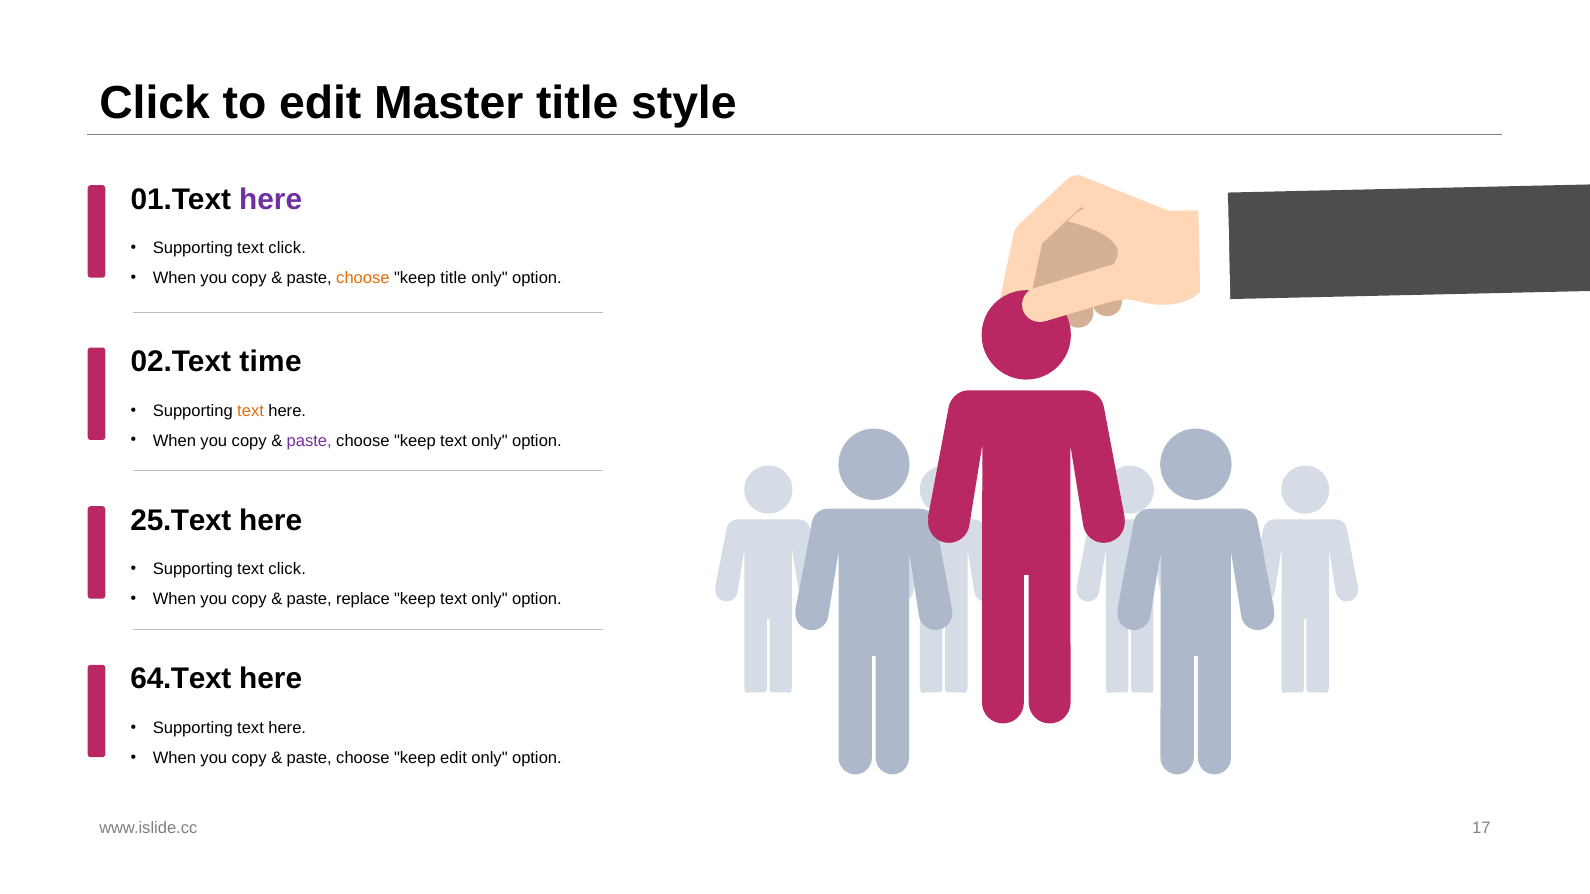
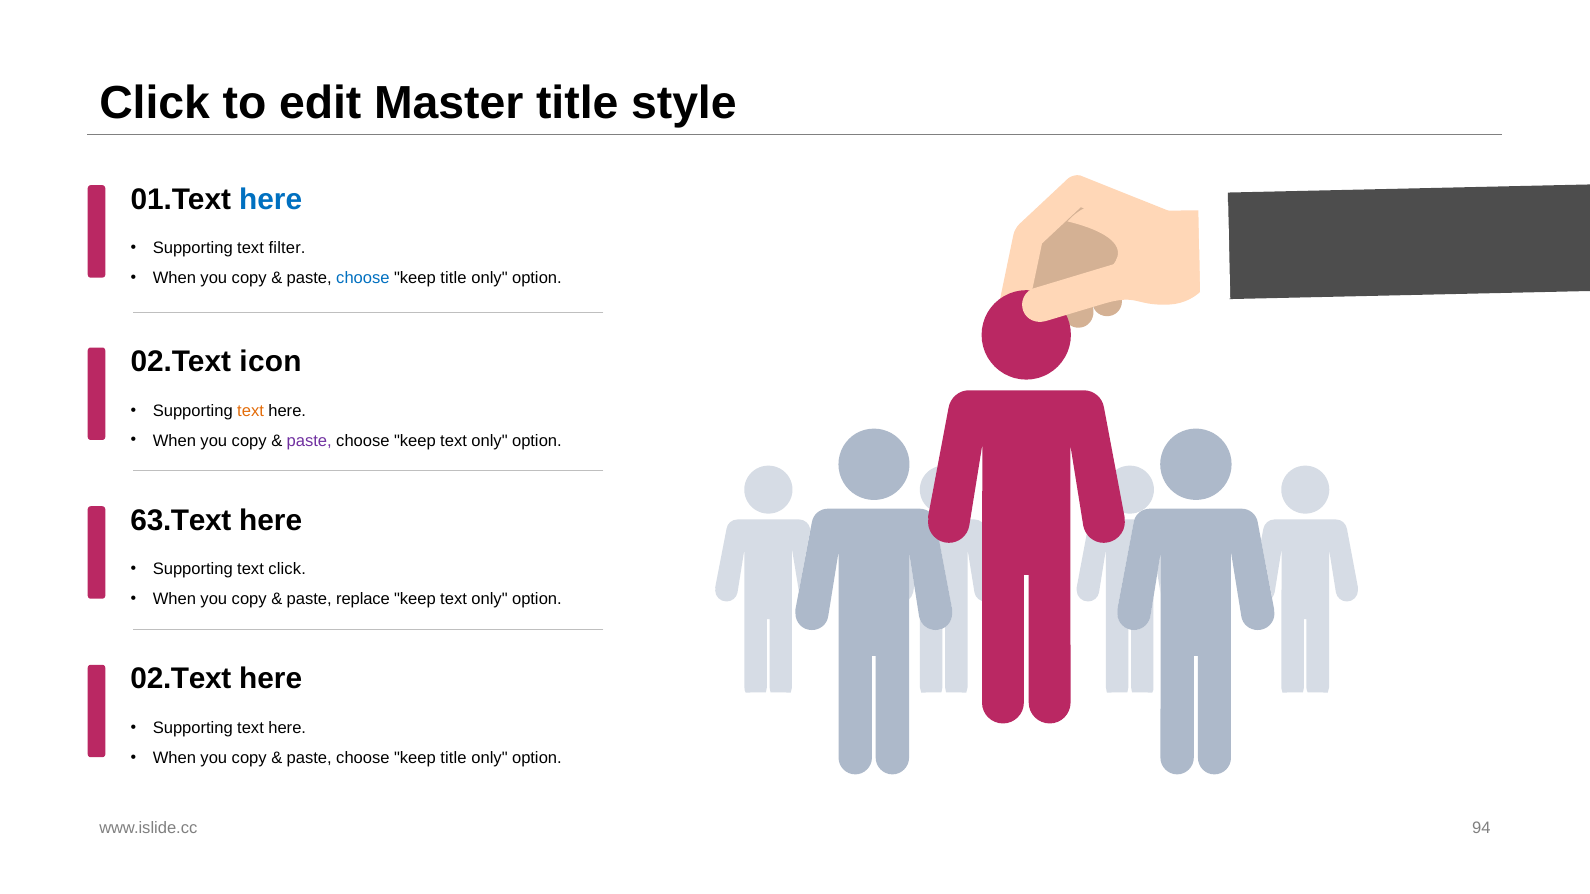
here at (271, 199) colour: purple -> blue
click at (287, 249): click -> filter
choose at (363, 278) colour: orange -> blue
time: time -> icon
25.Text: 25.Text -> 63.Text
64.Text at (181, 679): 64.Text -> 02.Text
edit at (454, 758): edit -> title
17: 17 -> 94
